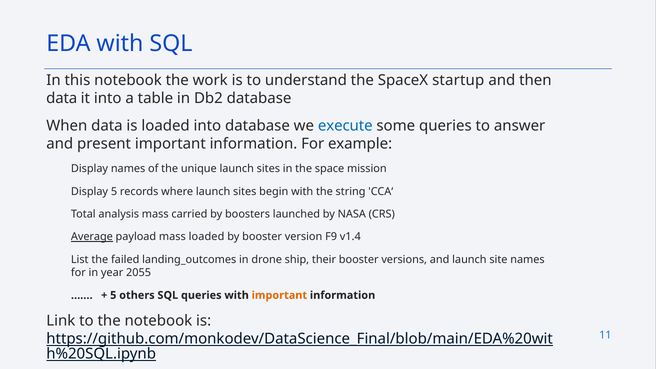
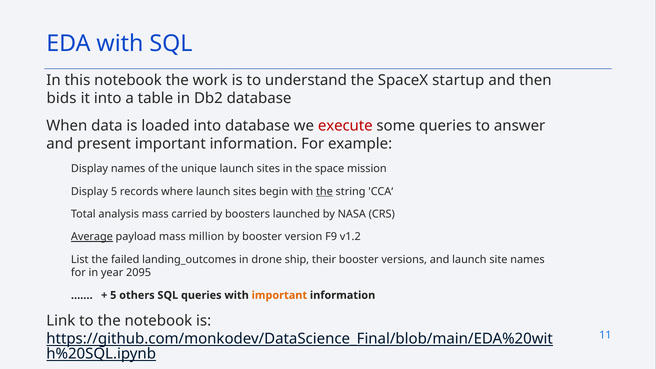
data at (62, 98): data -> bids
execute colour: blue -> red
the at (324, 191) underline: none -> present
mass loaded: loaded -> million
v1.4: v1.4 -> v1.2
2055: 2055 -> 2095
